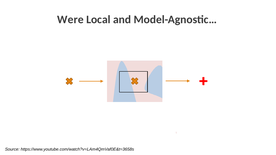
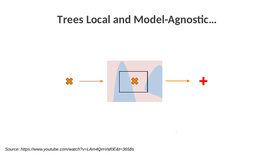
Were: Were -> Trees
